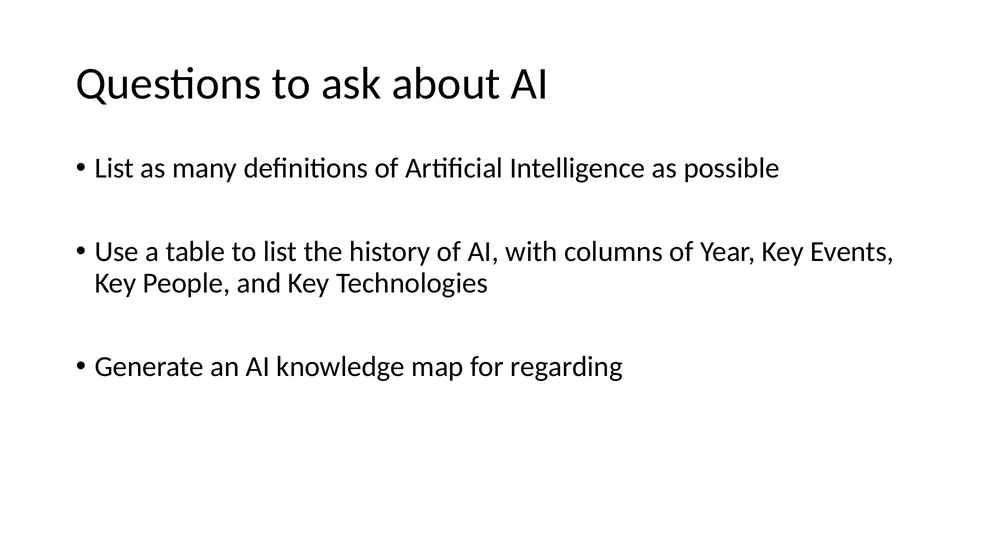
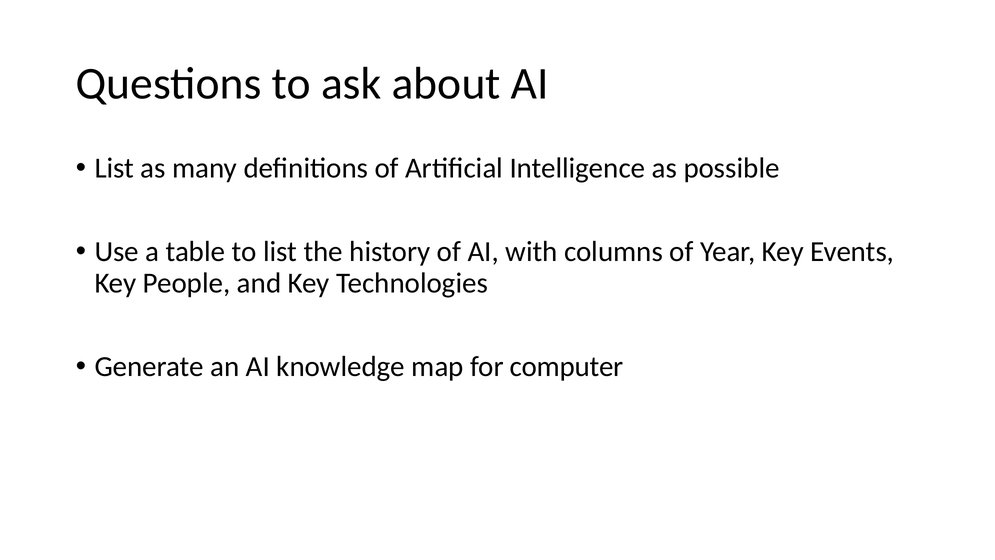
regarding: regarding -> computer
